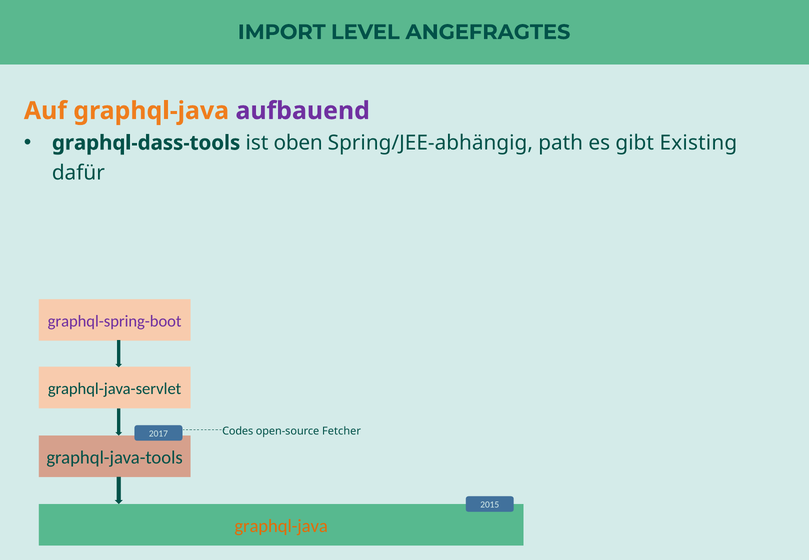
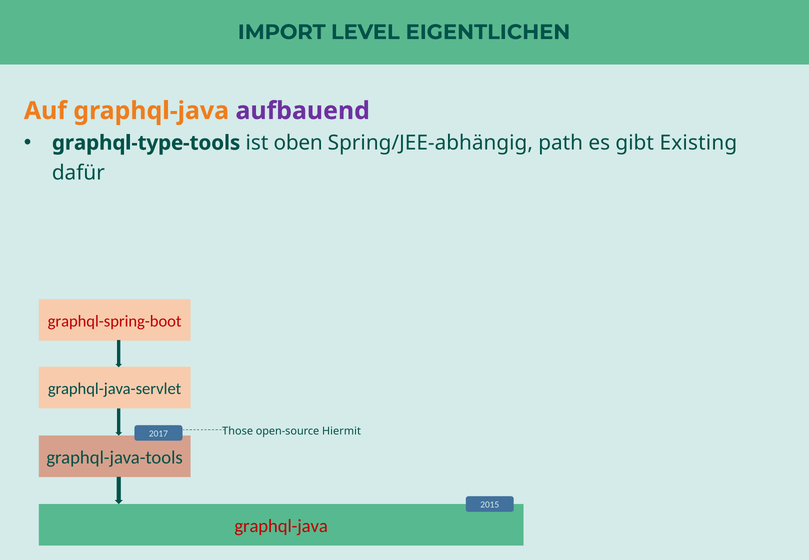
ANGEFRAGTES: ANGEFRAGTES -> EIGENTLICHEN
graphql-dass-tools: graphql-dass-tools -> graphql-type-tools
graphql-spring-boot colour: purple -> red
Codes: Codes -> Those
Fetcher: Fetcher -> Hiermit
graphql-java at (281, 526) colour: orange -> red
